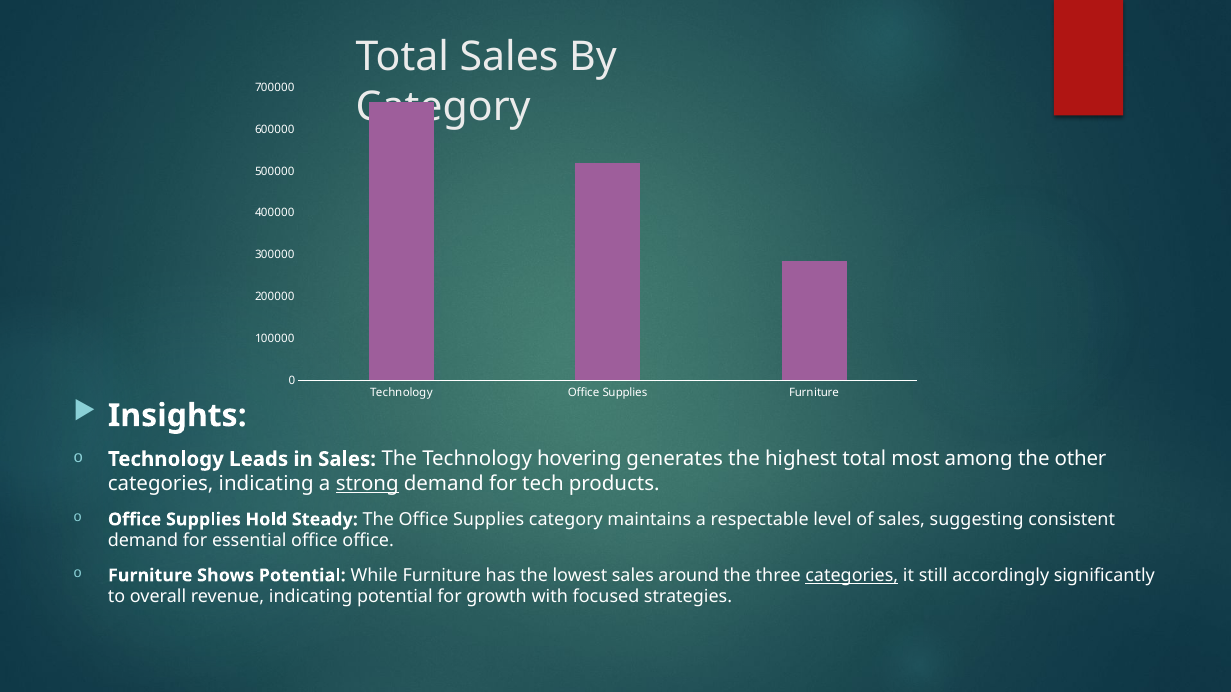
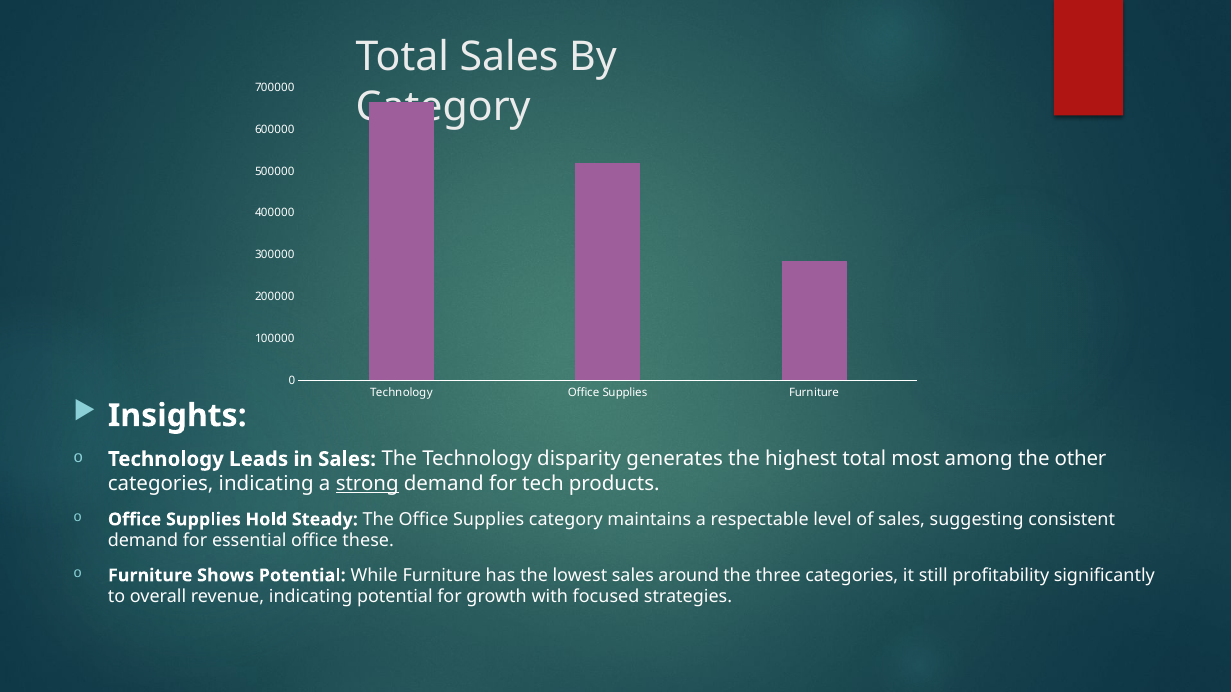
hovering: hovering -> disparity
office office: office -> these
categories at (852, 576) underline: present -> none
accordingly: accordingly -> profitability
